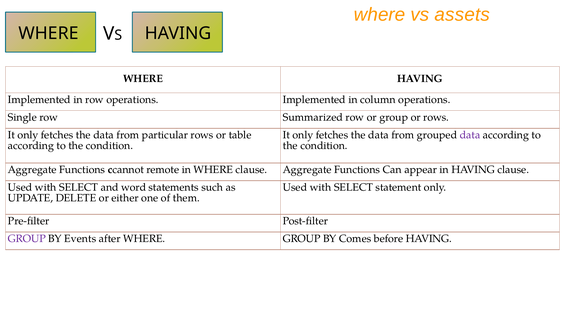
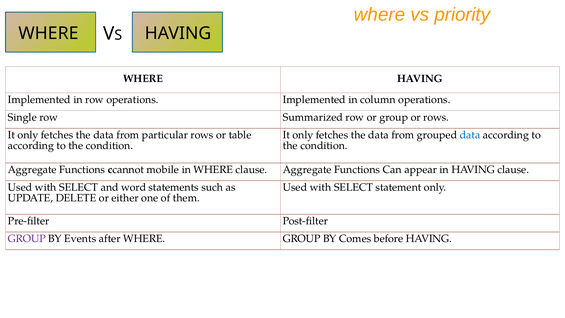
assets: assets -> priority
data at (470, 135) colour: purple -> blue
remote: remote -> mobile
